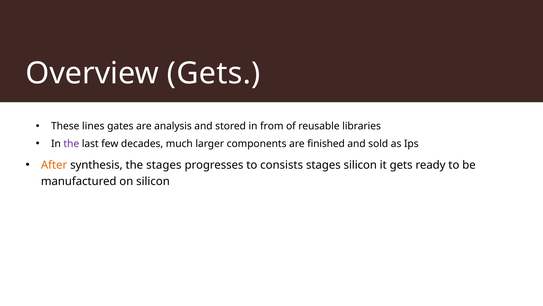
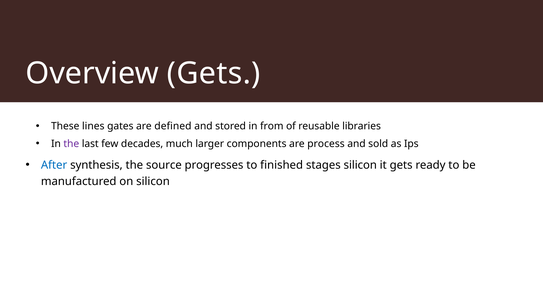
analysis: analysis -> defined
finished: finished -> process
After colour: orange -> blue
the stages: stages -> source
consists: consists -> finished
